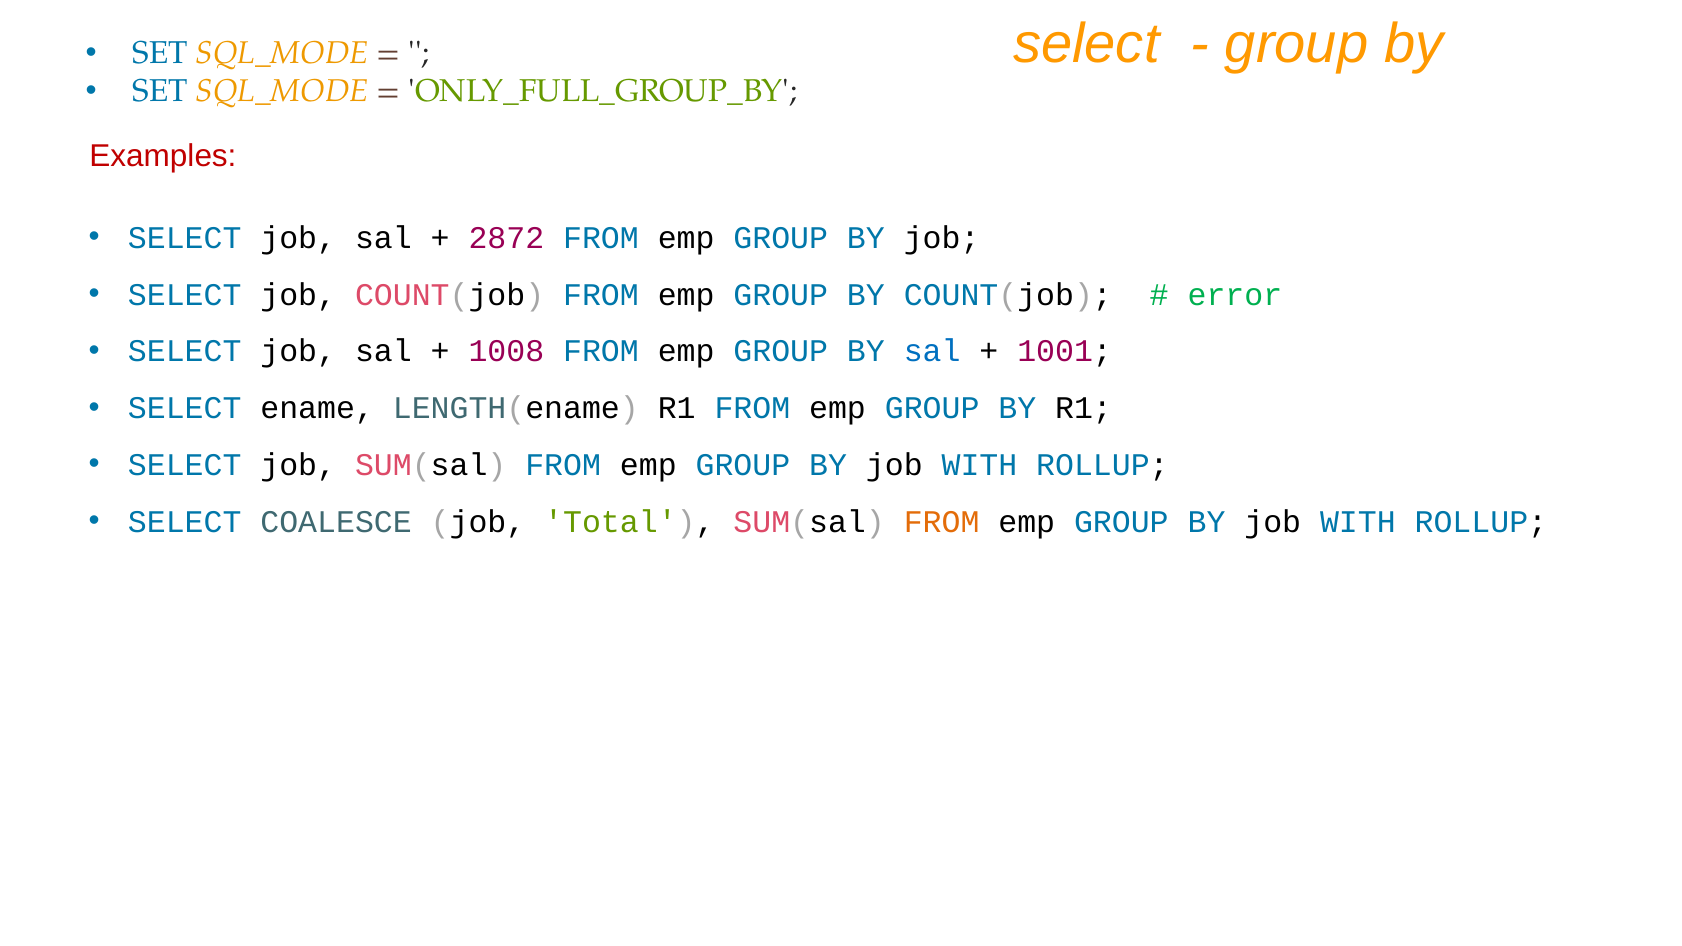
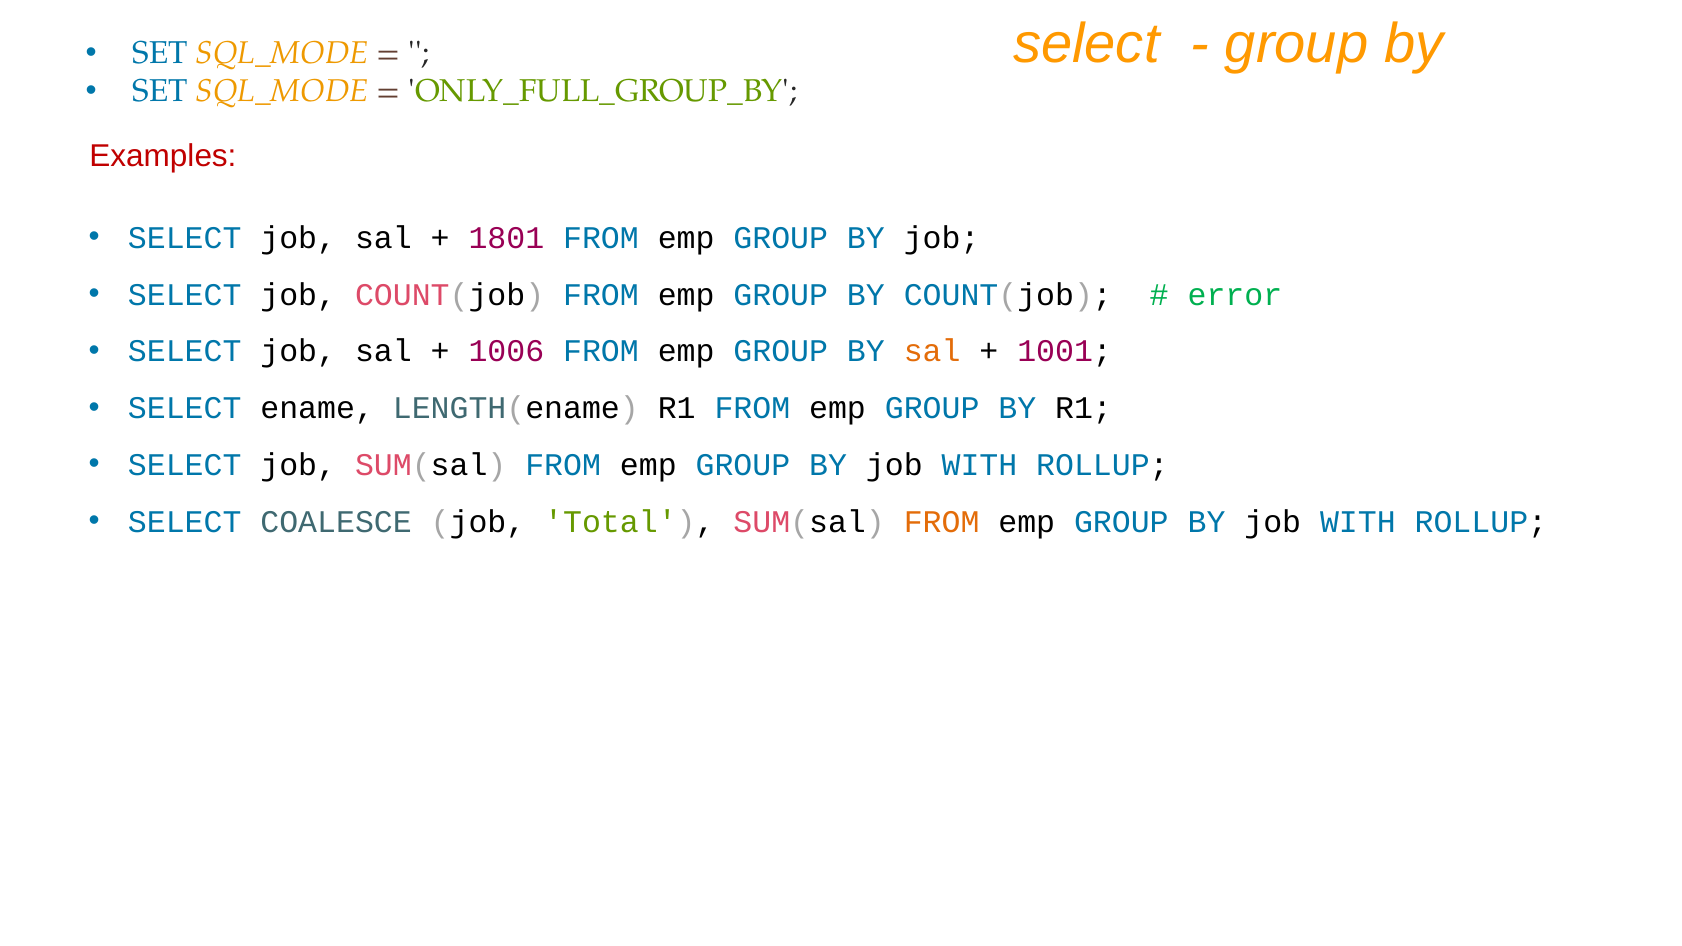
2872: 2872 -> 1801
1008: 1008 -> 1006
sal at (932, 352) colour: blue -> orange
